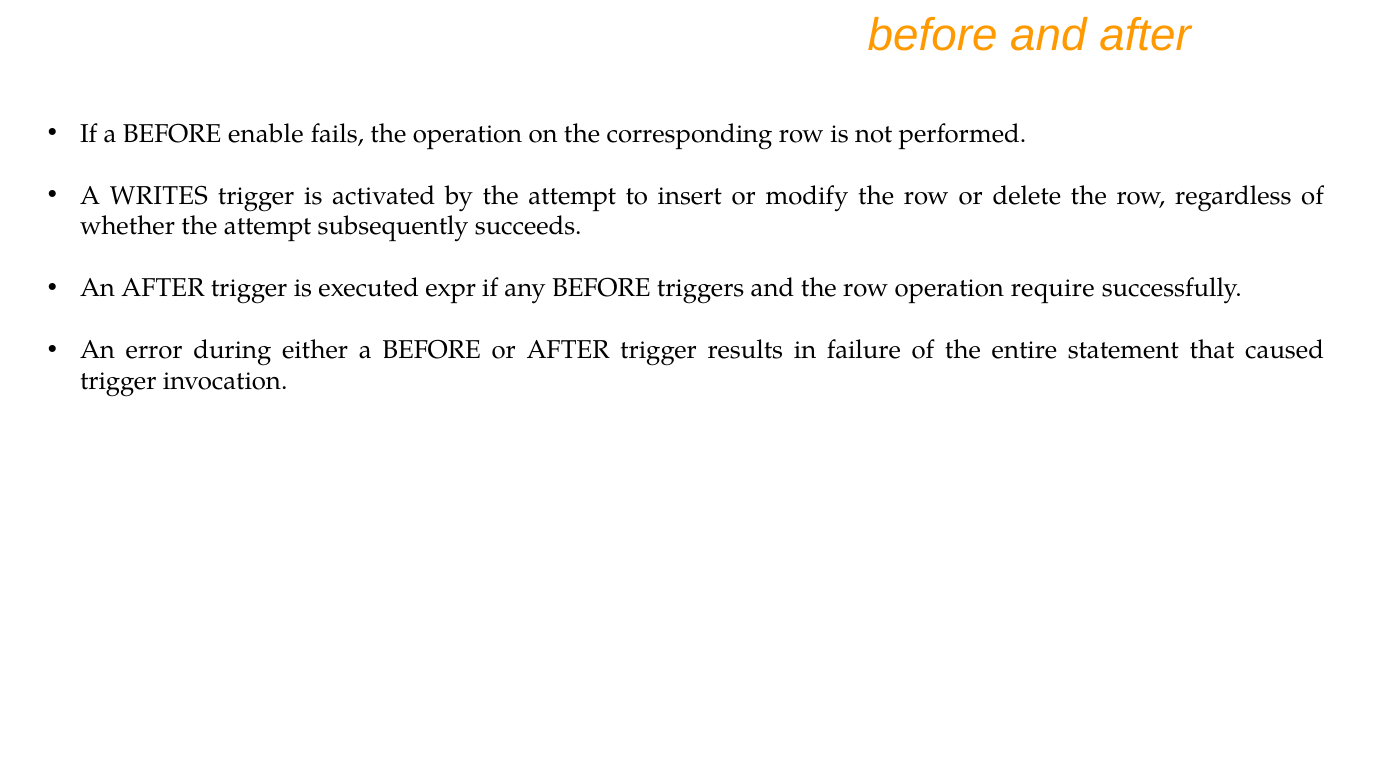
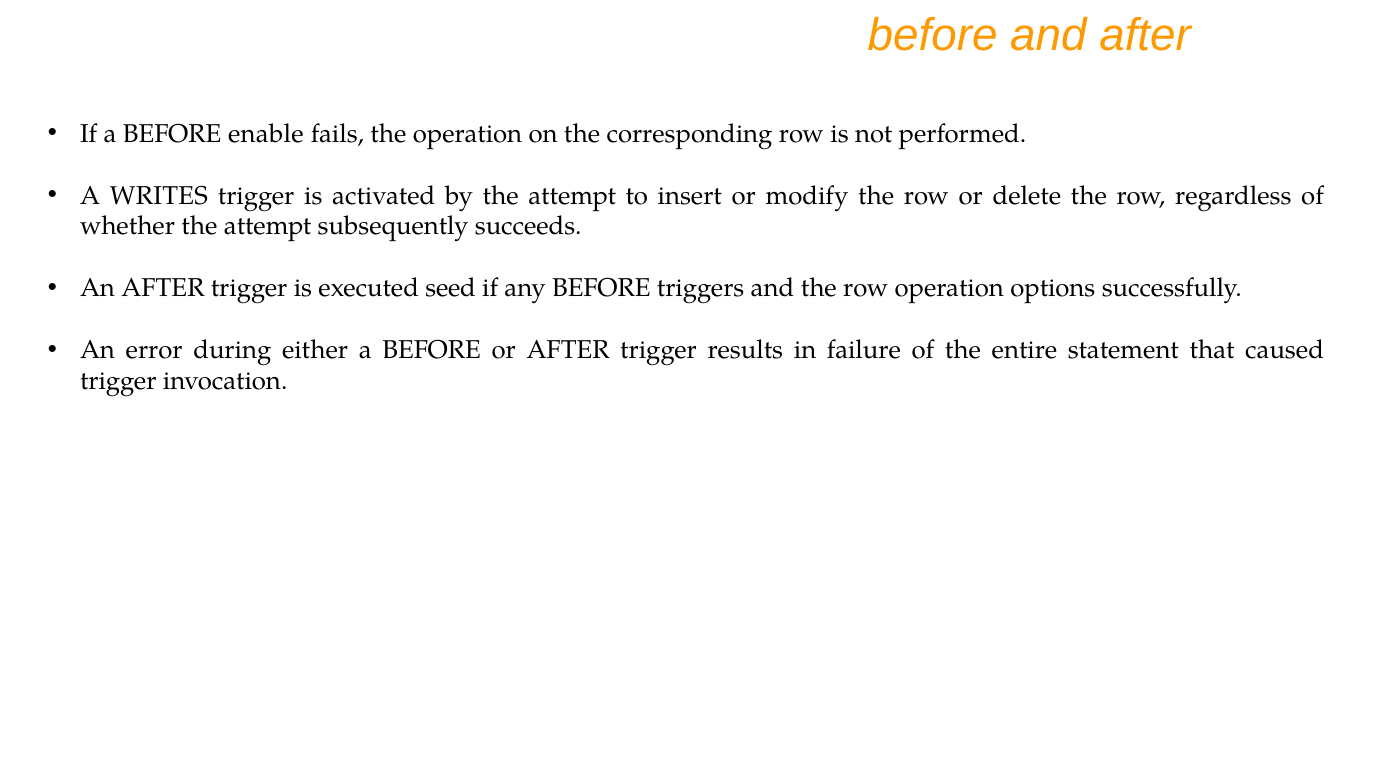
expr: expr -> seed
require: require -> options
